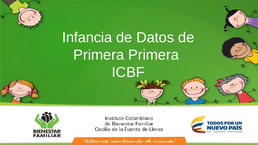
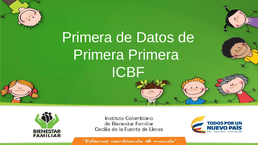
Infancia at (87, 38): Infancia -> Primera
